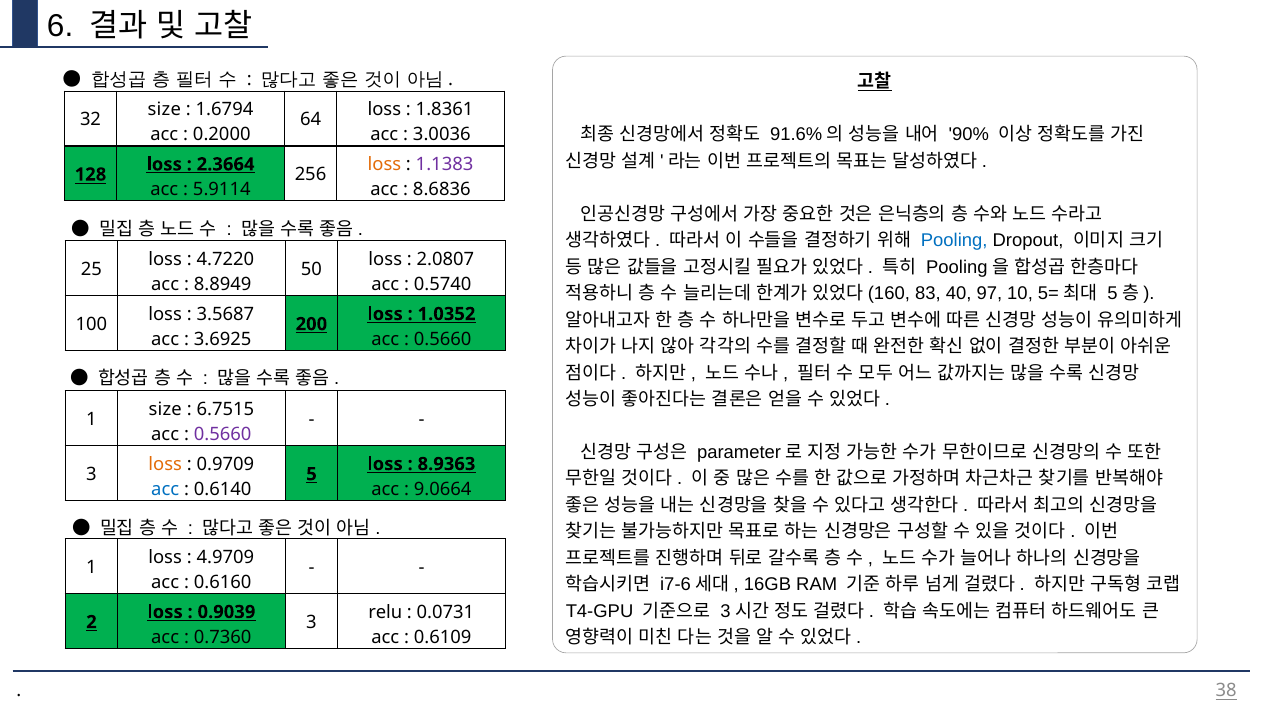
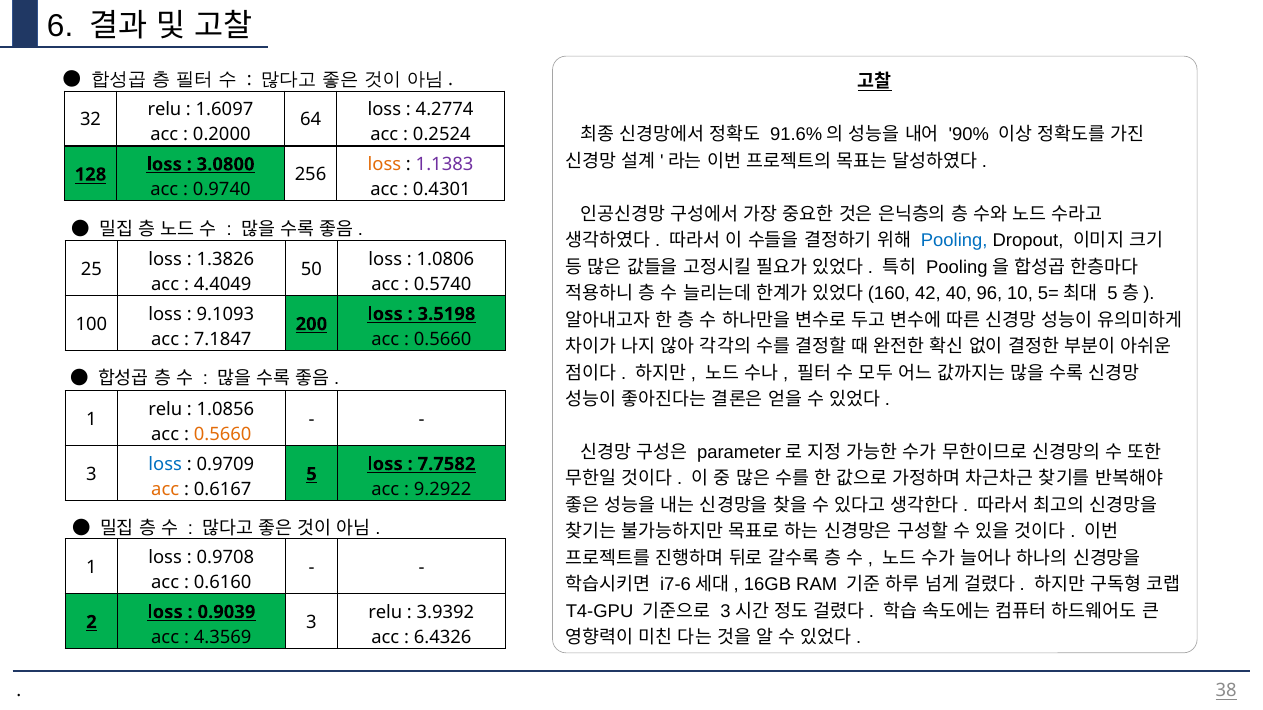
size at (164, 110): size -> relu
1.6794: 1.6794 -> 1.6097
1.8361: 1.8361 -> 4.2774
3.0036: 3.0036 -> 0.2524
2.3664: 2.3664 -> 3.0800
5.9114: 5.9114 -> 0.9740
8.6836: 8.6836 -> 0.4301
4.7220: 4.7220 -> 1.3826
2.0807: 2.0807 -> 1.0806
8.8949: 8.8949 -> 4.4049
83: 83 -> 42
97: 97 -> 96
3.5687: 3.5687 -> 9.1093
1.0352: 1.0352 -> 3.5198
3.6925: 3.6925 -> 7.1847
size at (165, 410): size -> relu
6.7515: 6.7515 -> 1.0856
0.5660 at (223, 435) colour: purple -> orange
loss at (165, 464) colour: orange -> blue
8.9363: 8.9363 -> 7.7582
acc at (165, 489) colour: blue -> orange
0.6140: 0.6140 -> 0.6167
9.0664: 9.0664 -> 9.2922
4.9709: 4.9709 -> 0.9708
0.0731: 0.0731 -> 3.9392
0.7360: 0.7360 -> 4.3569
0.6109: 0.6109 -> 6.4326
